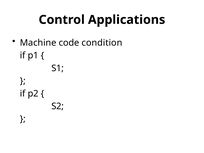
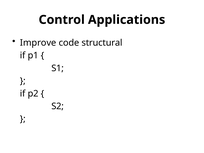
Machine: Machine -> Improve
condition: condition -> structural
